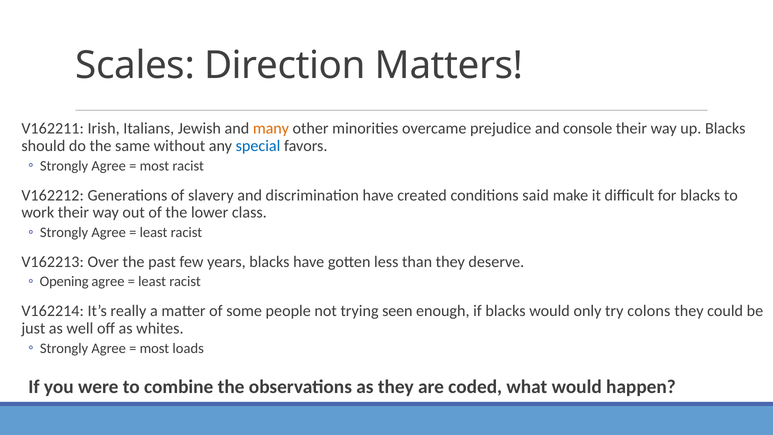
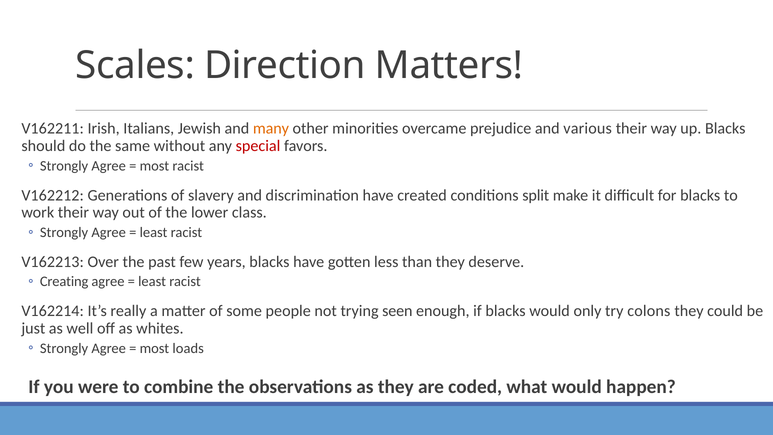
console: console -> various
special colour: blue -> red
said: said -> split
Opening: Opening -> Creating
